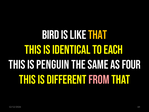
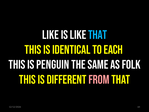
BIRD at (51, 35): BIRD -> LIKE
THAT at (98, 35) colour: yellow -> light blue
FOUR: FOUR -> FOLK
